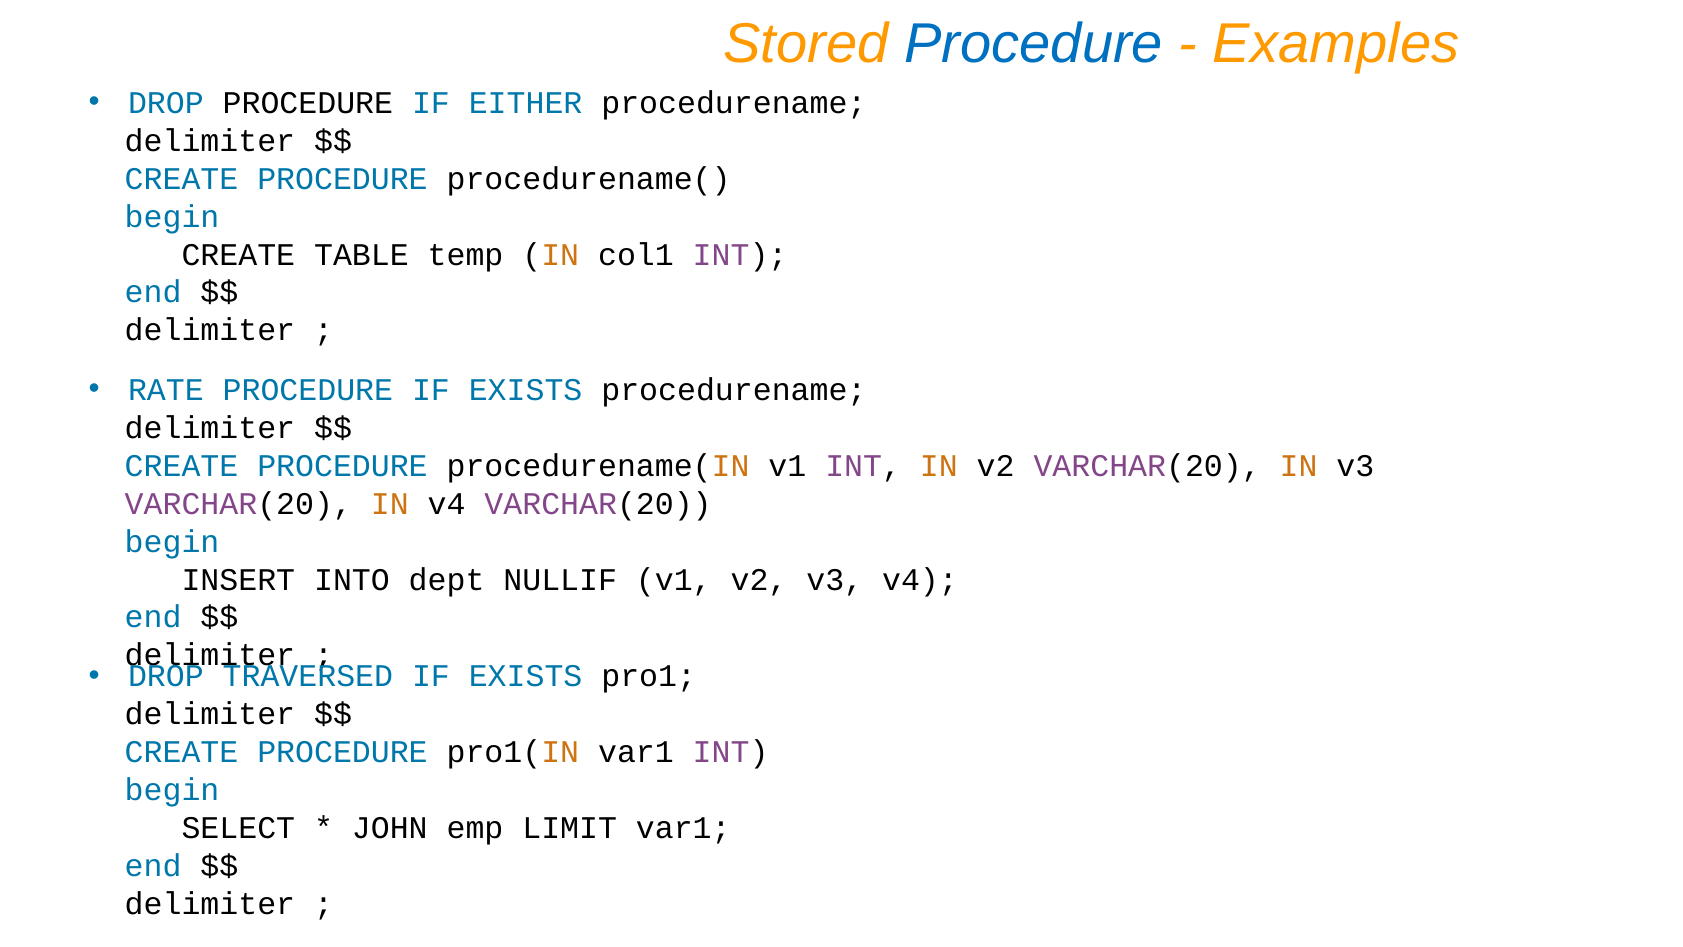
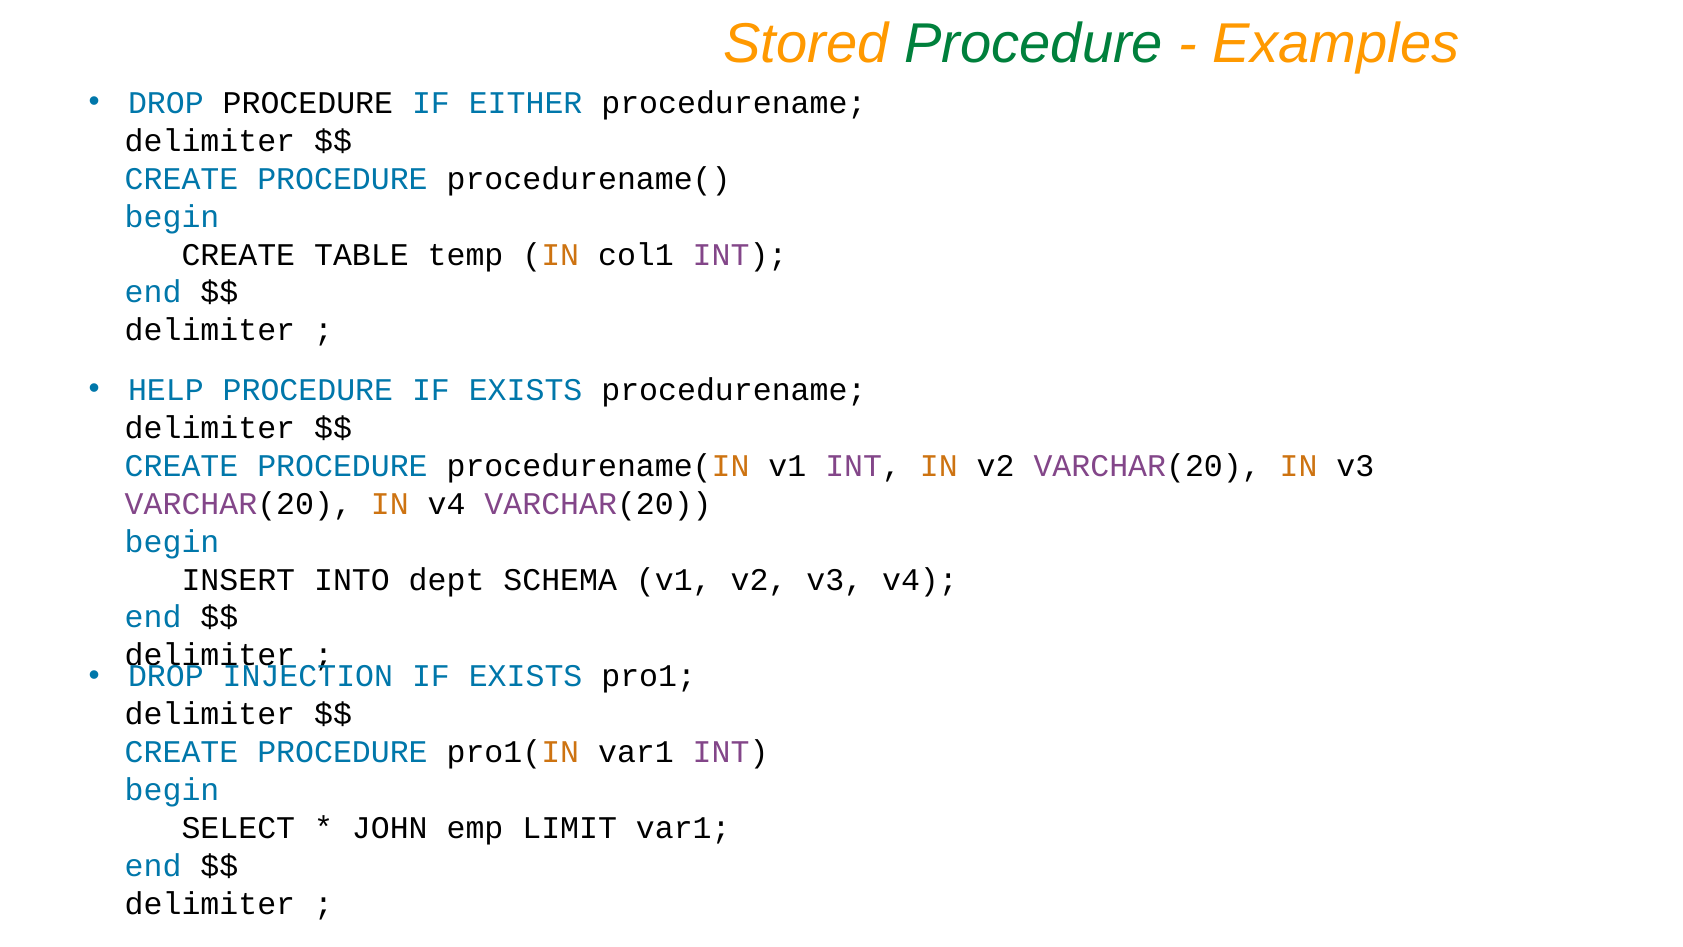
Procedure at (1034, 44) colour: blue -> green
RATE: RATE -> HELP
NULLIF: NULLIF -> SCHEMA
TRAVERSED: TRAVERSED -> INJECTION
